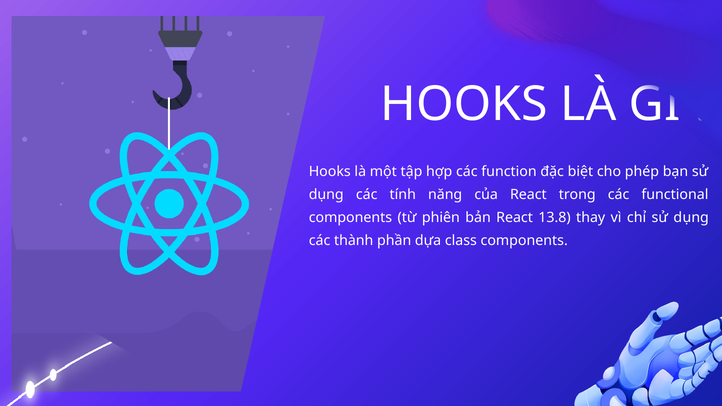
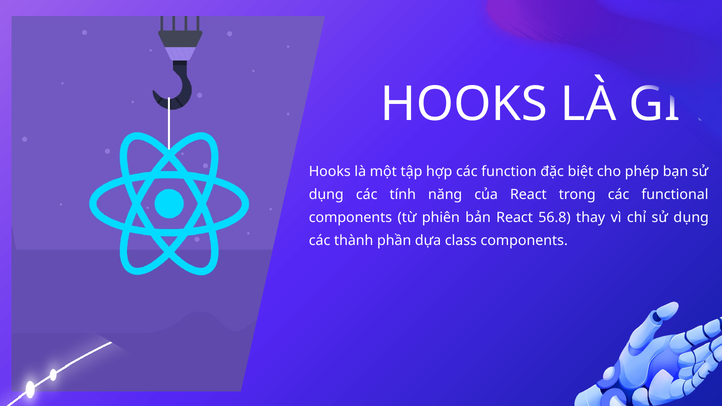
13.8: 13.8 -> 56.8
